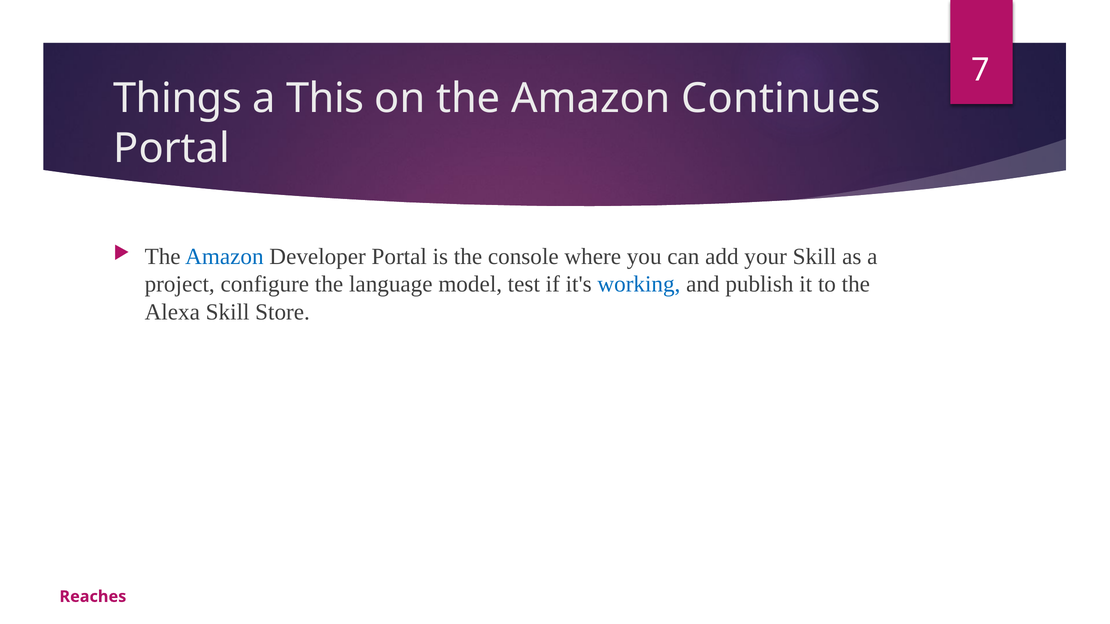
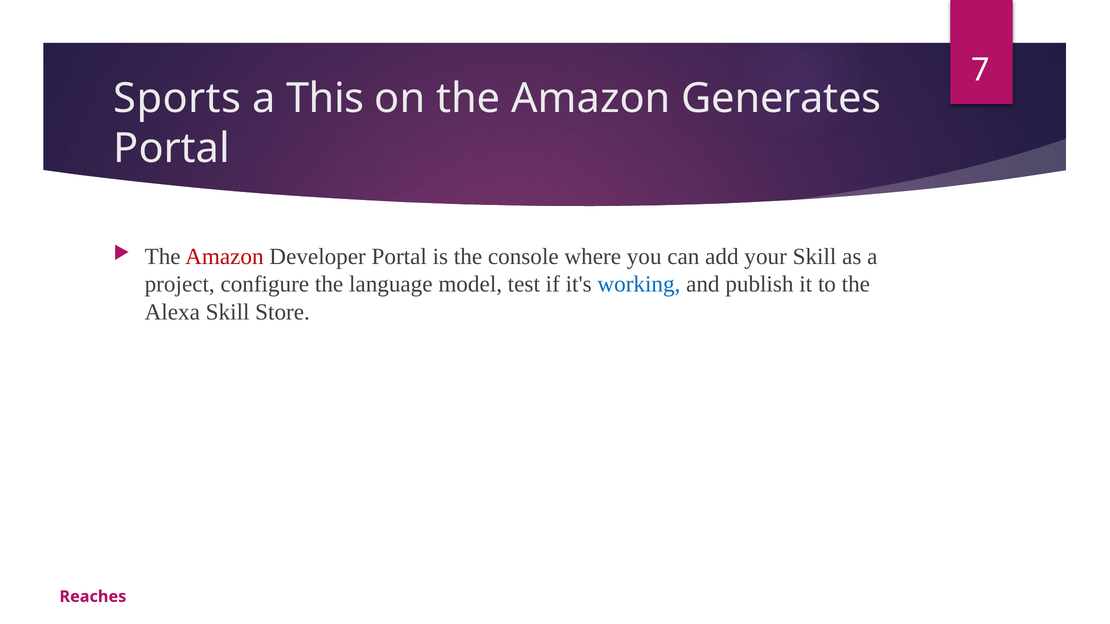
Things: Things -> Sports
Continues: Continues -> Generates
Amazon at (224, 257) colour: blue -> red
